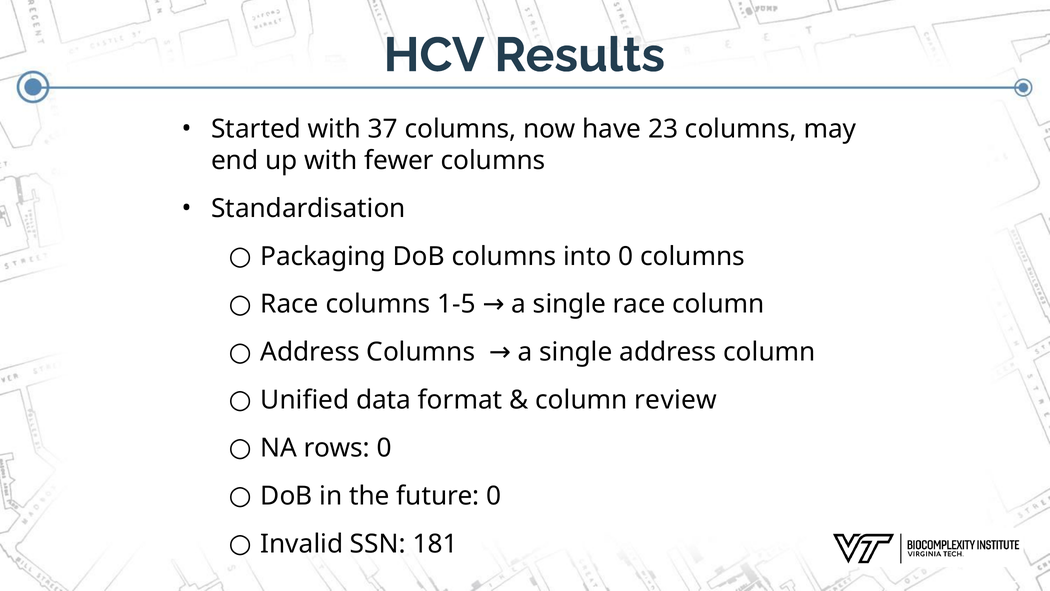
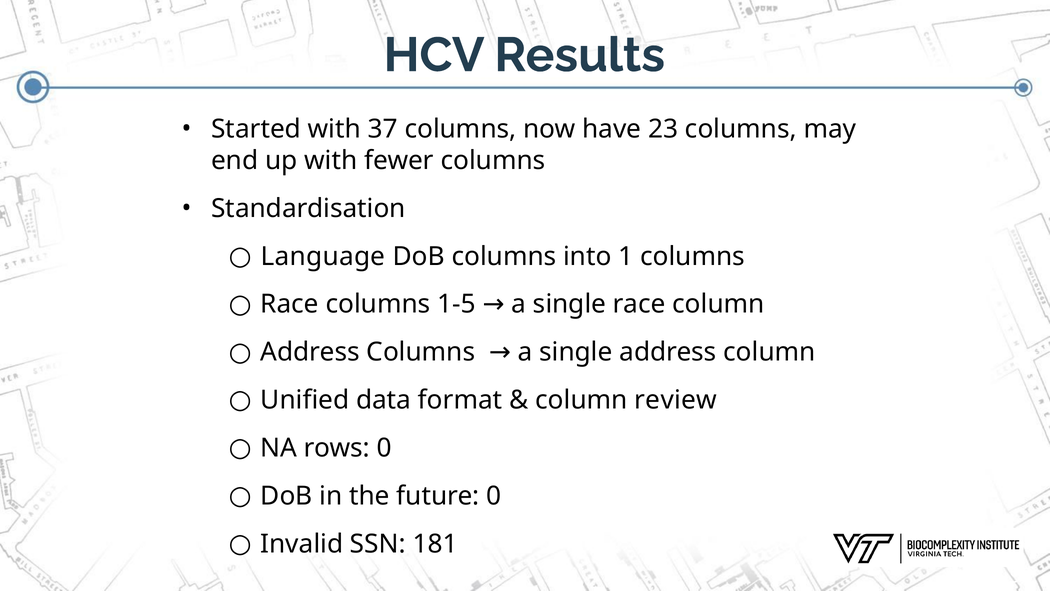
Packaging: Packaging -> Language
into 0: 0 -> 1
